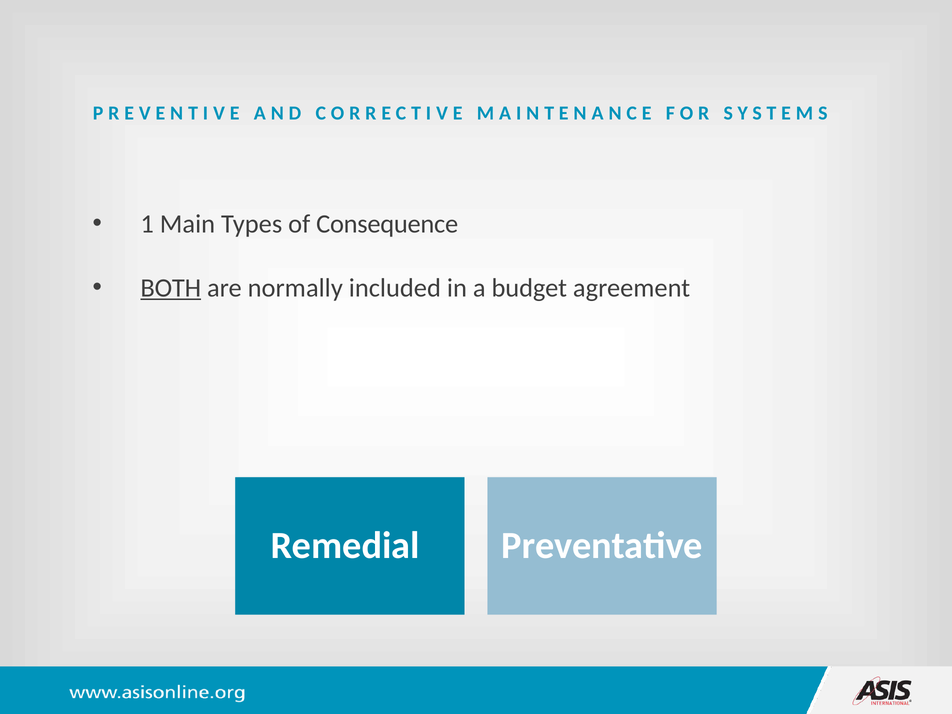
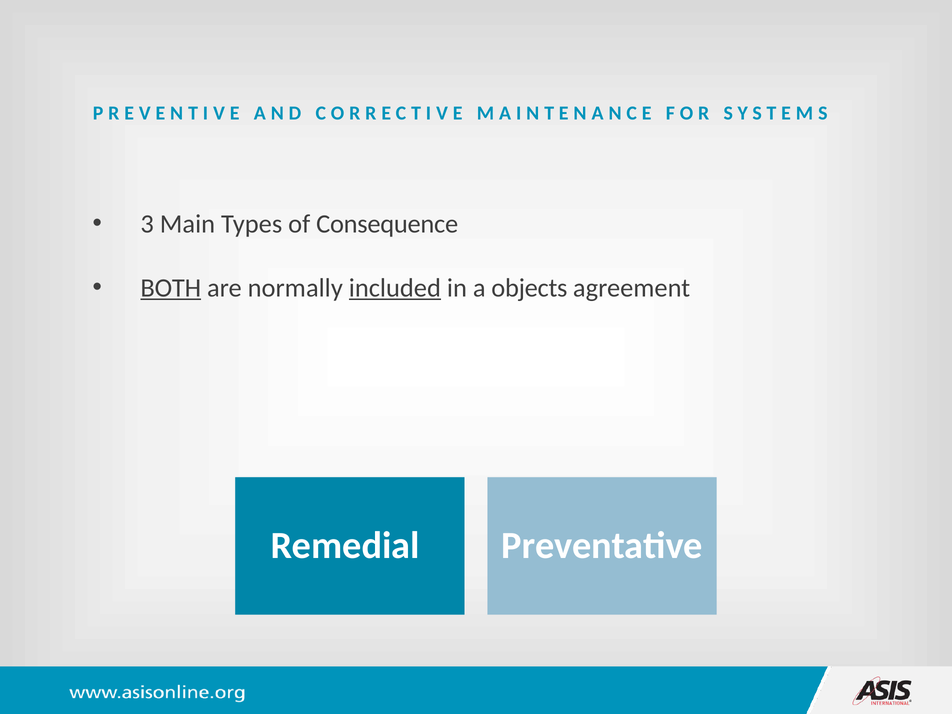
1: 1 -> 3
included underline: none -> present
budget: budget -> objects
